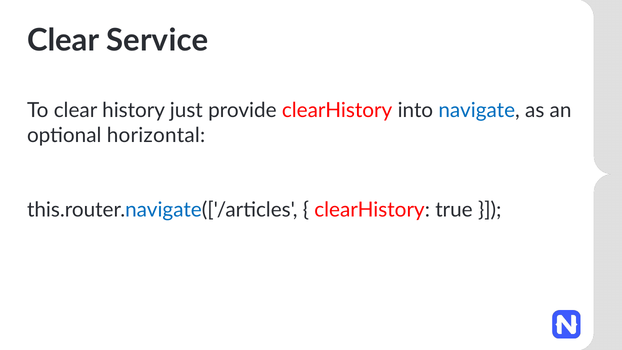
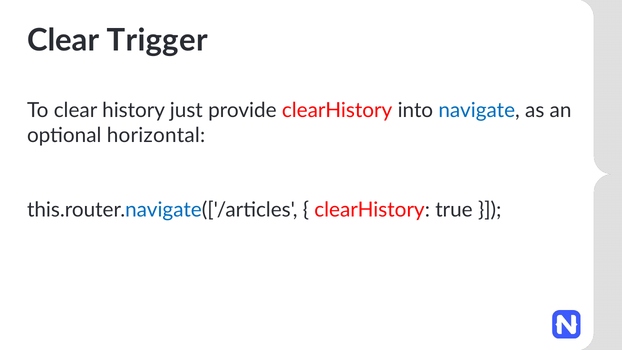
Service: Service -> Trigger
